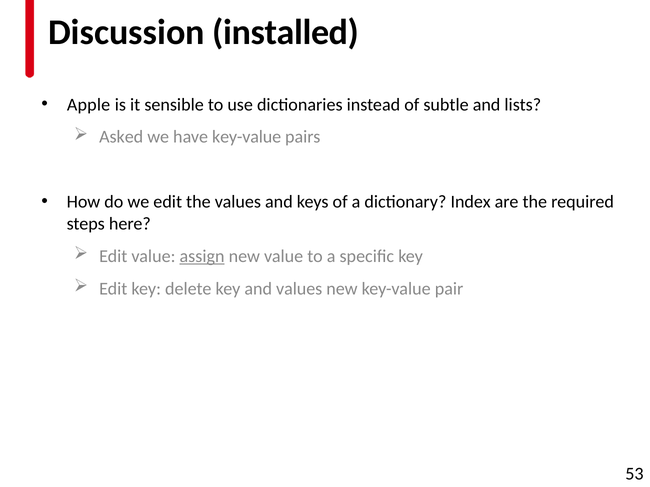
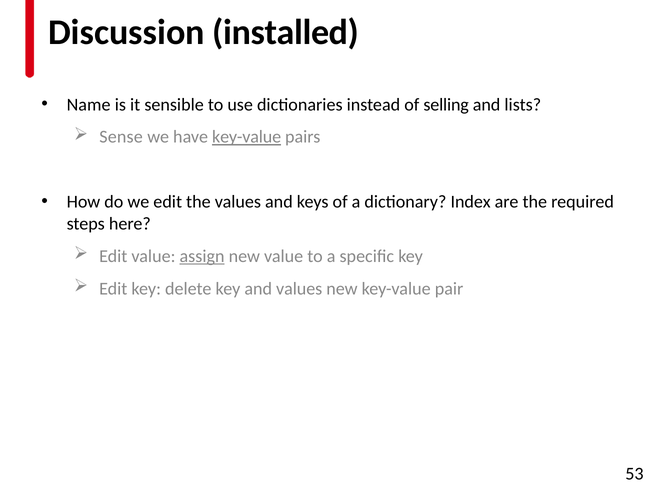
Apple: Apple -> Name
subtle: subtle -> selling
Asked: Asked -> Sense
key-value at (247, 137) underline: none -> present
